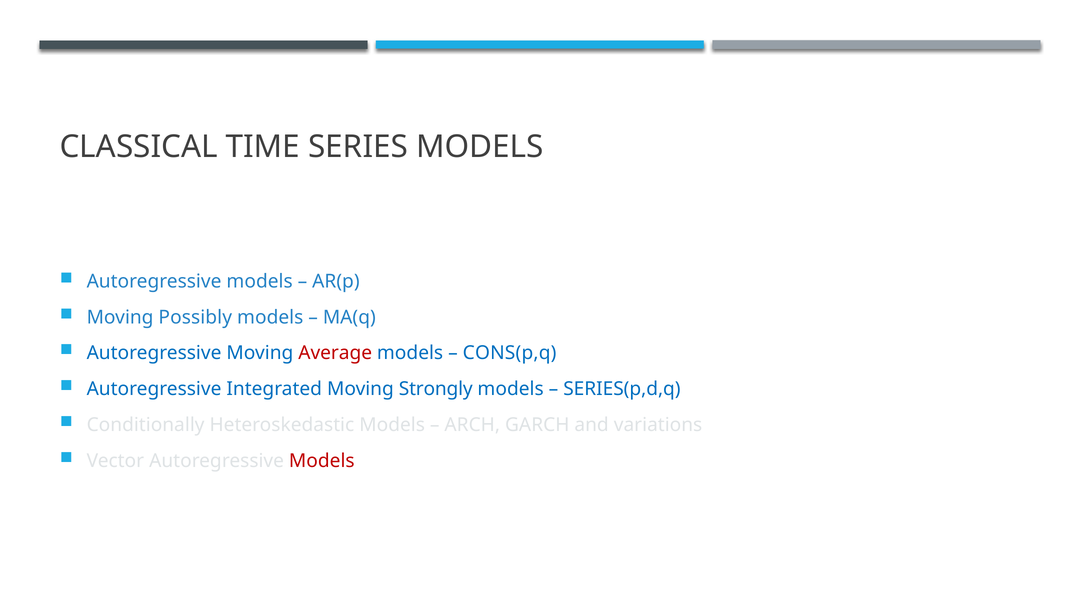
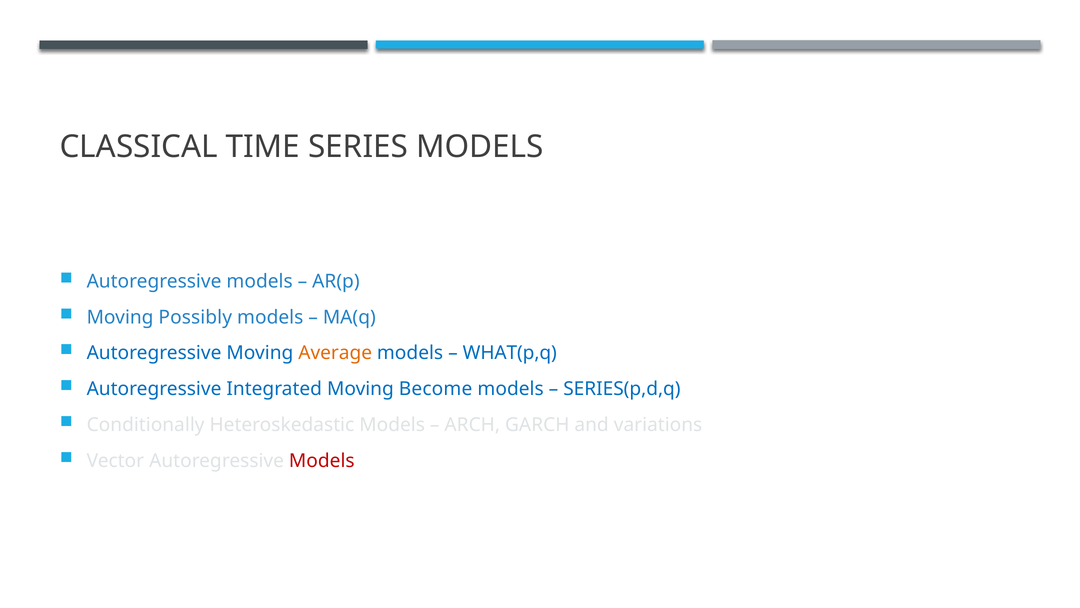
Average colour: red -> orange
CONS(p,q: CONS(p,q -> WHAT(p,q
Strongly: Strongly -> Become
